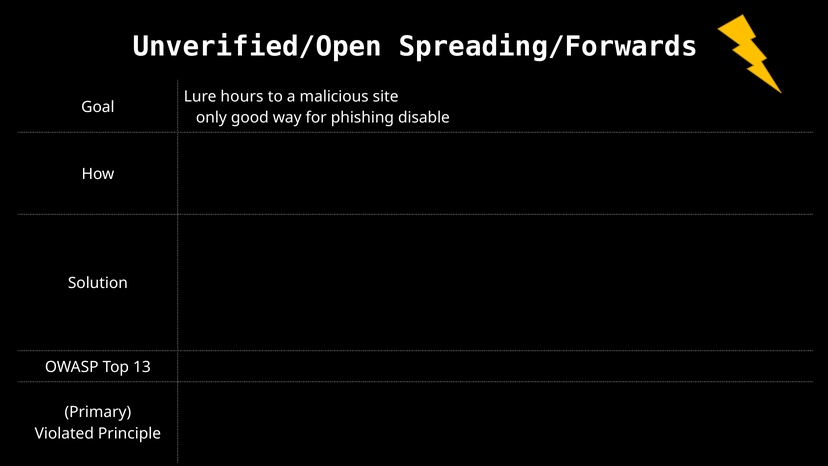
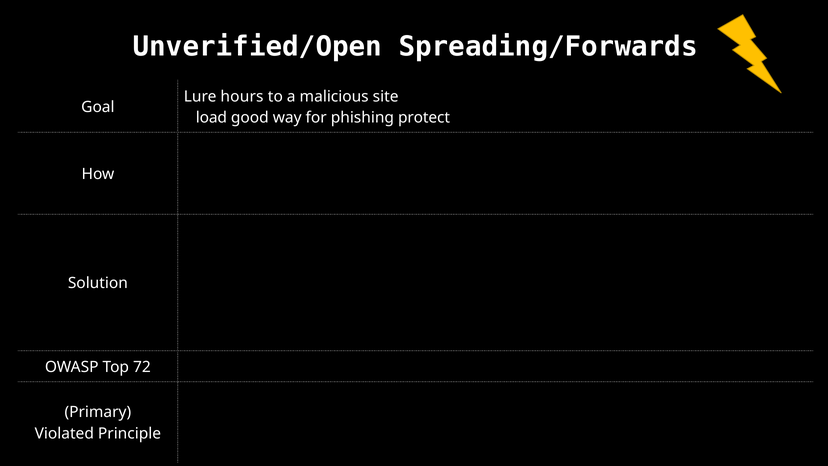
only: only -> load
disable: disable -> protect
13: 13 -> 72
